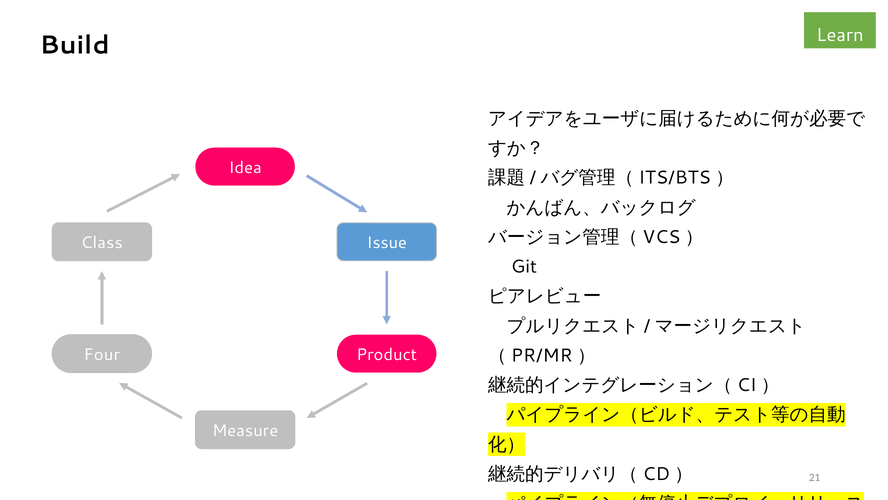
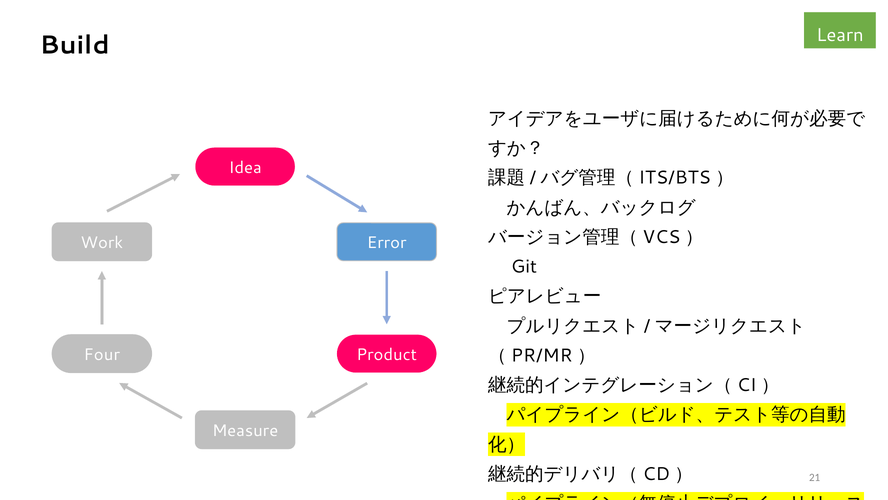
Class: Class -> Work
Issue: Issue -> Error
